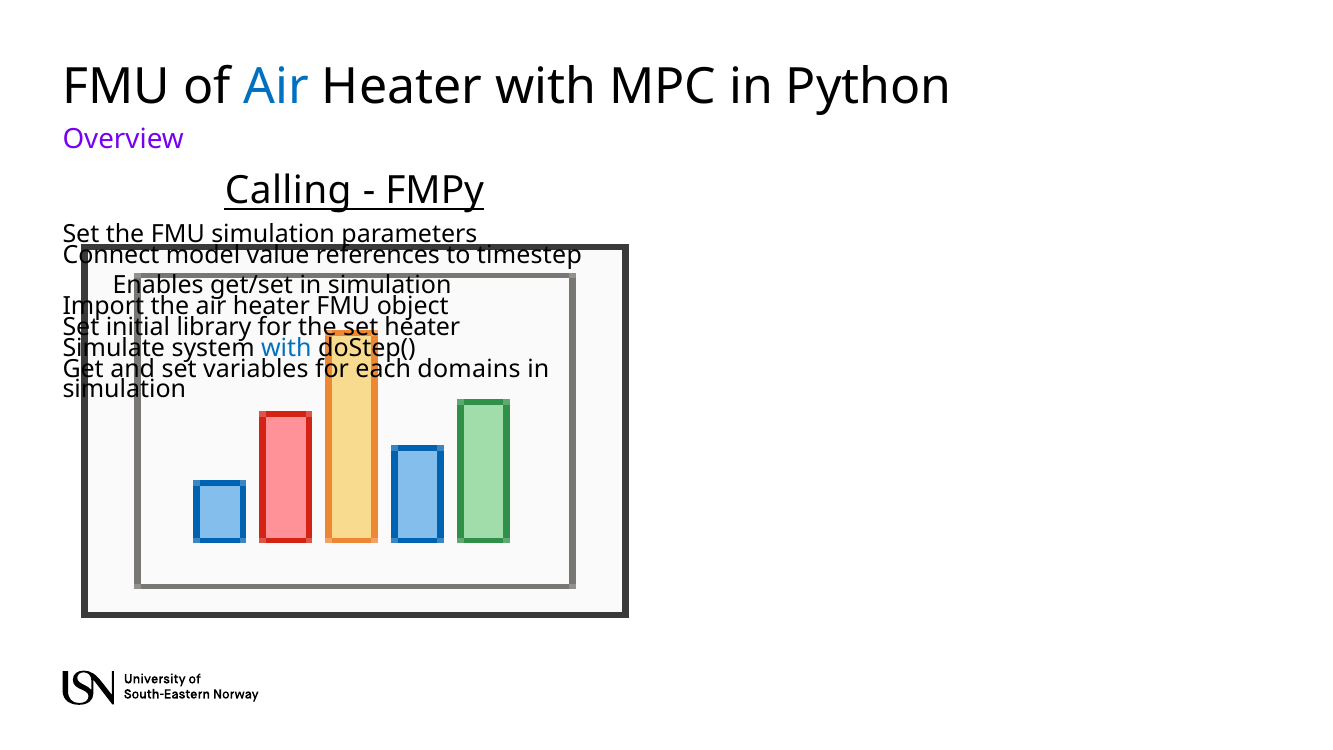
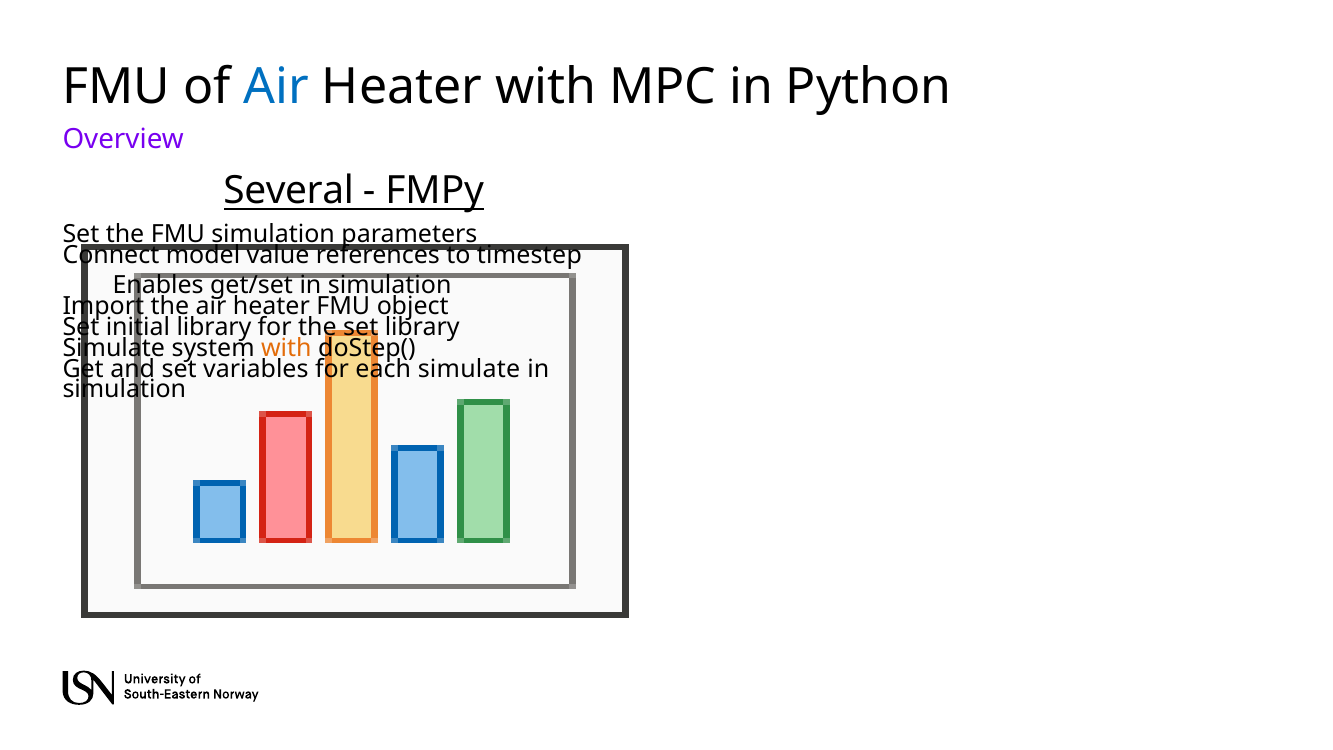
Calling: Calling -> Several
set heater: heater -> library
with at (286, 348) colour: blue -> orange
each domains: domains -> simulate
